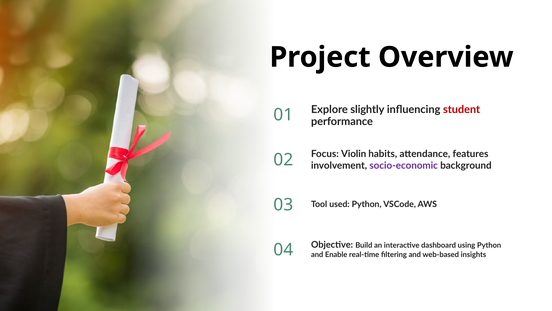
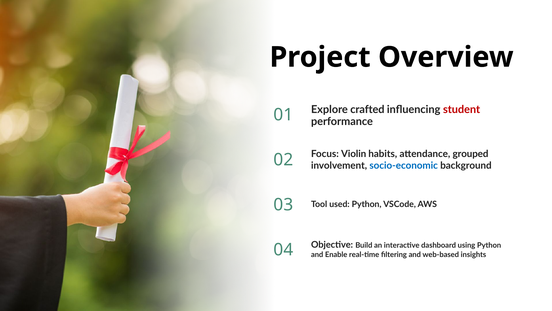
slightly: slightly -> crafted
features: features -> grouped
socio-economic colour: purple -> blue
